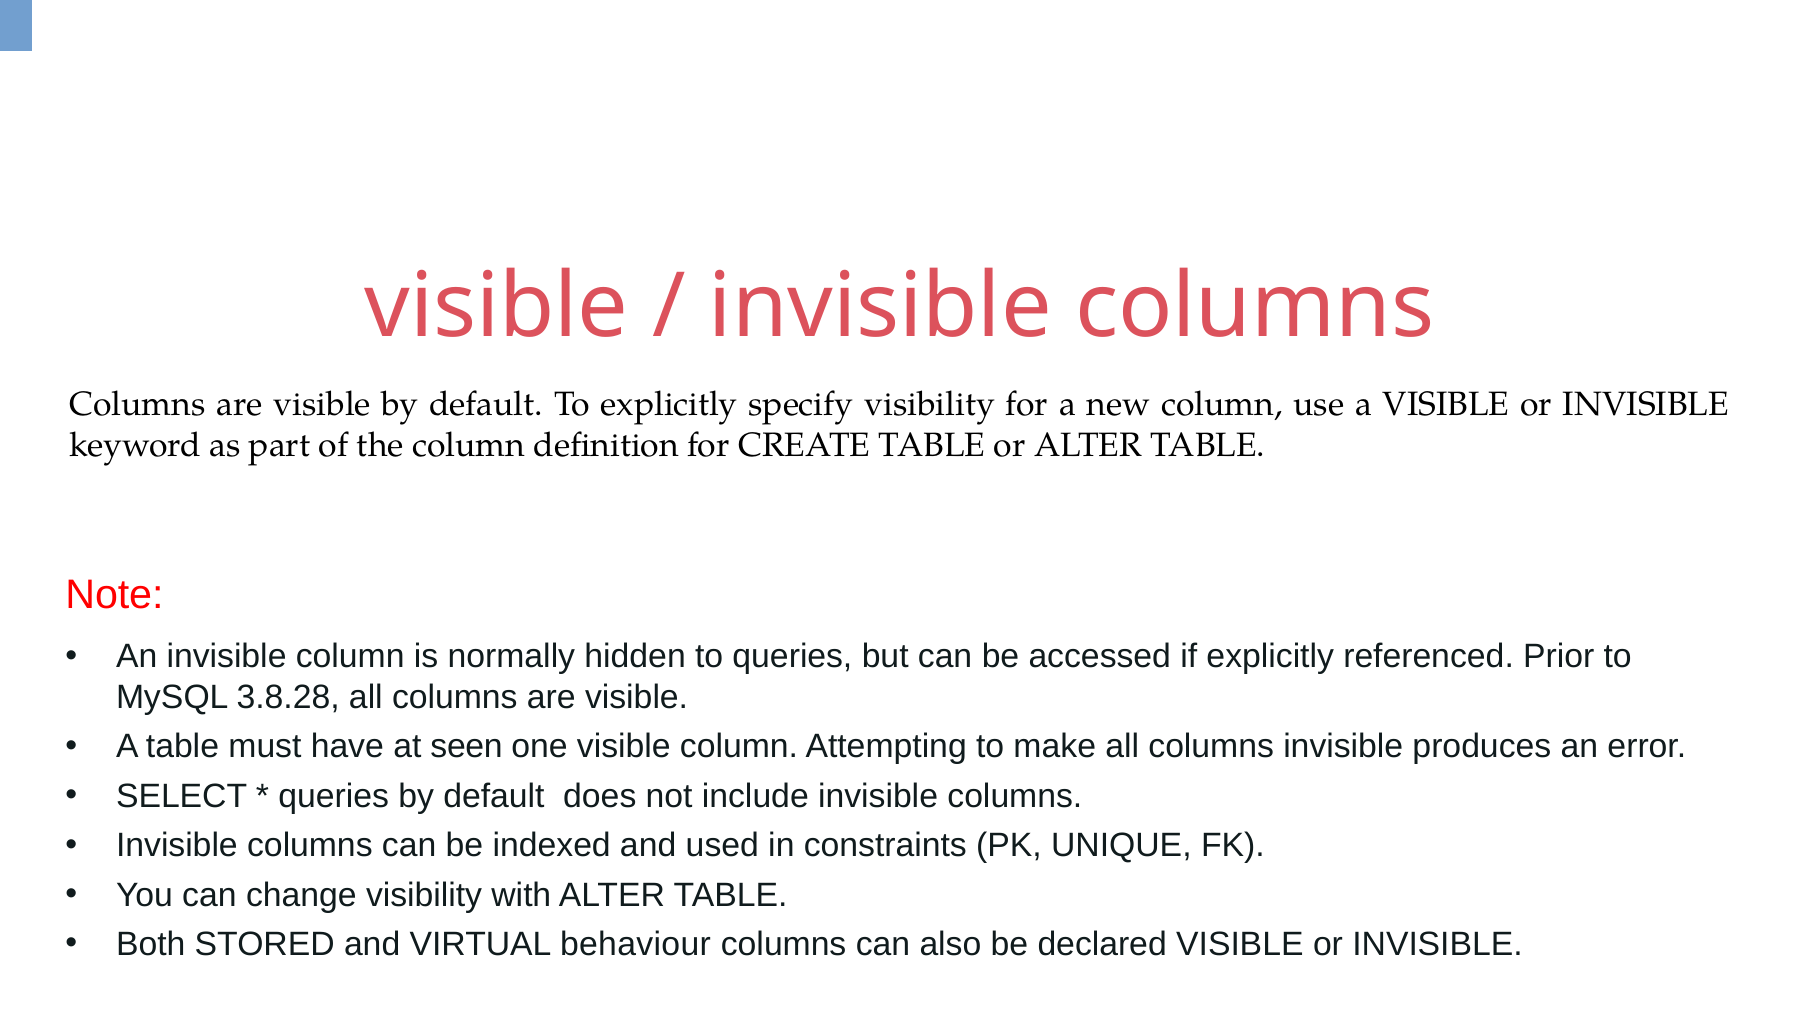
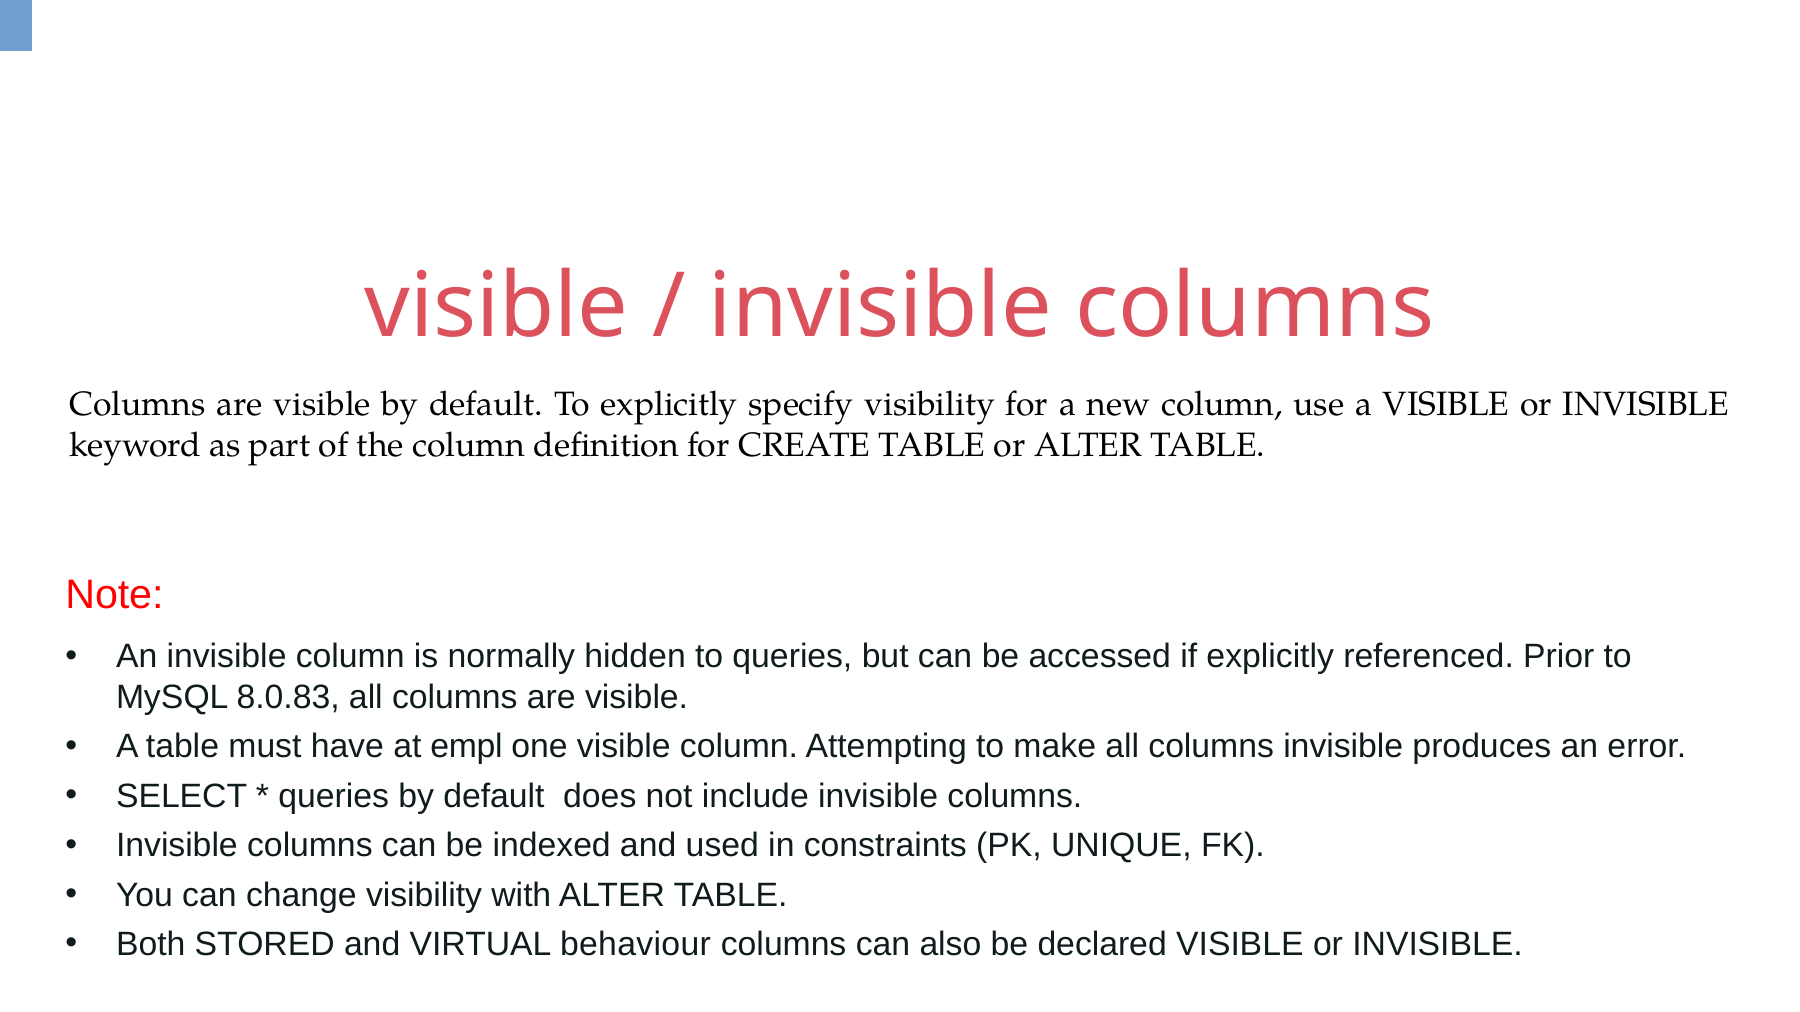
3.8.28: 3.8.28 -> 8.0.83
seen: seen -> empl
